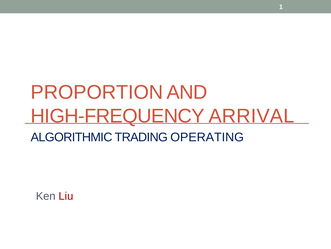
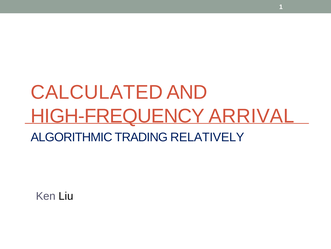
PROPORTION: PROPORTION -> CALCULATED
OPERATING: OPERATING -> RELATIVELY
Liu colour: red -> black
